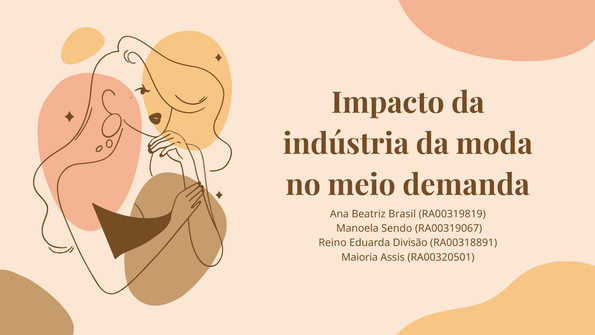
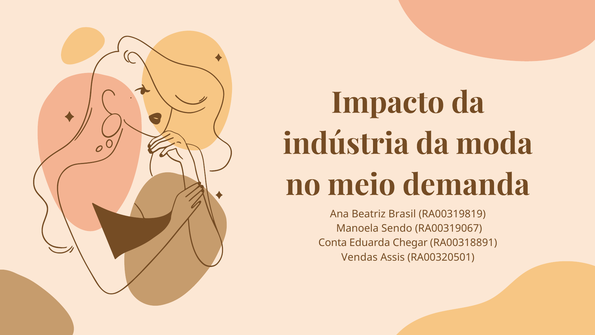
Reino: Reino -> Conta
Divisão: Divisão -> Chegar
Maioria: Maioria -> Vendas
